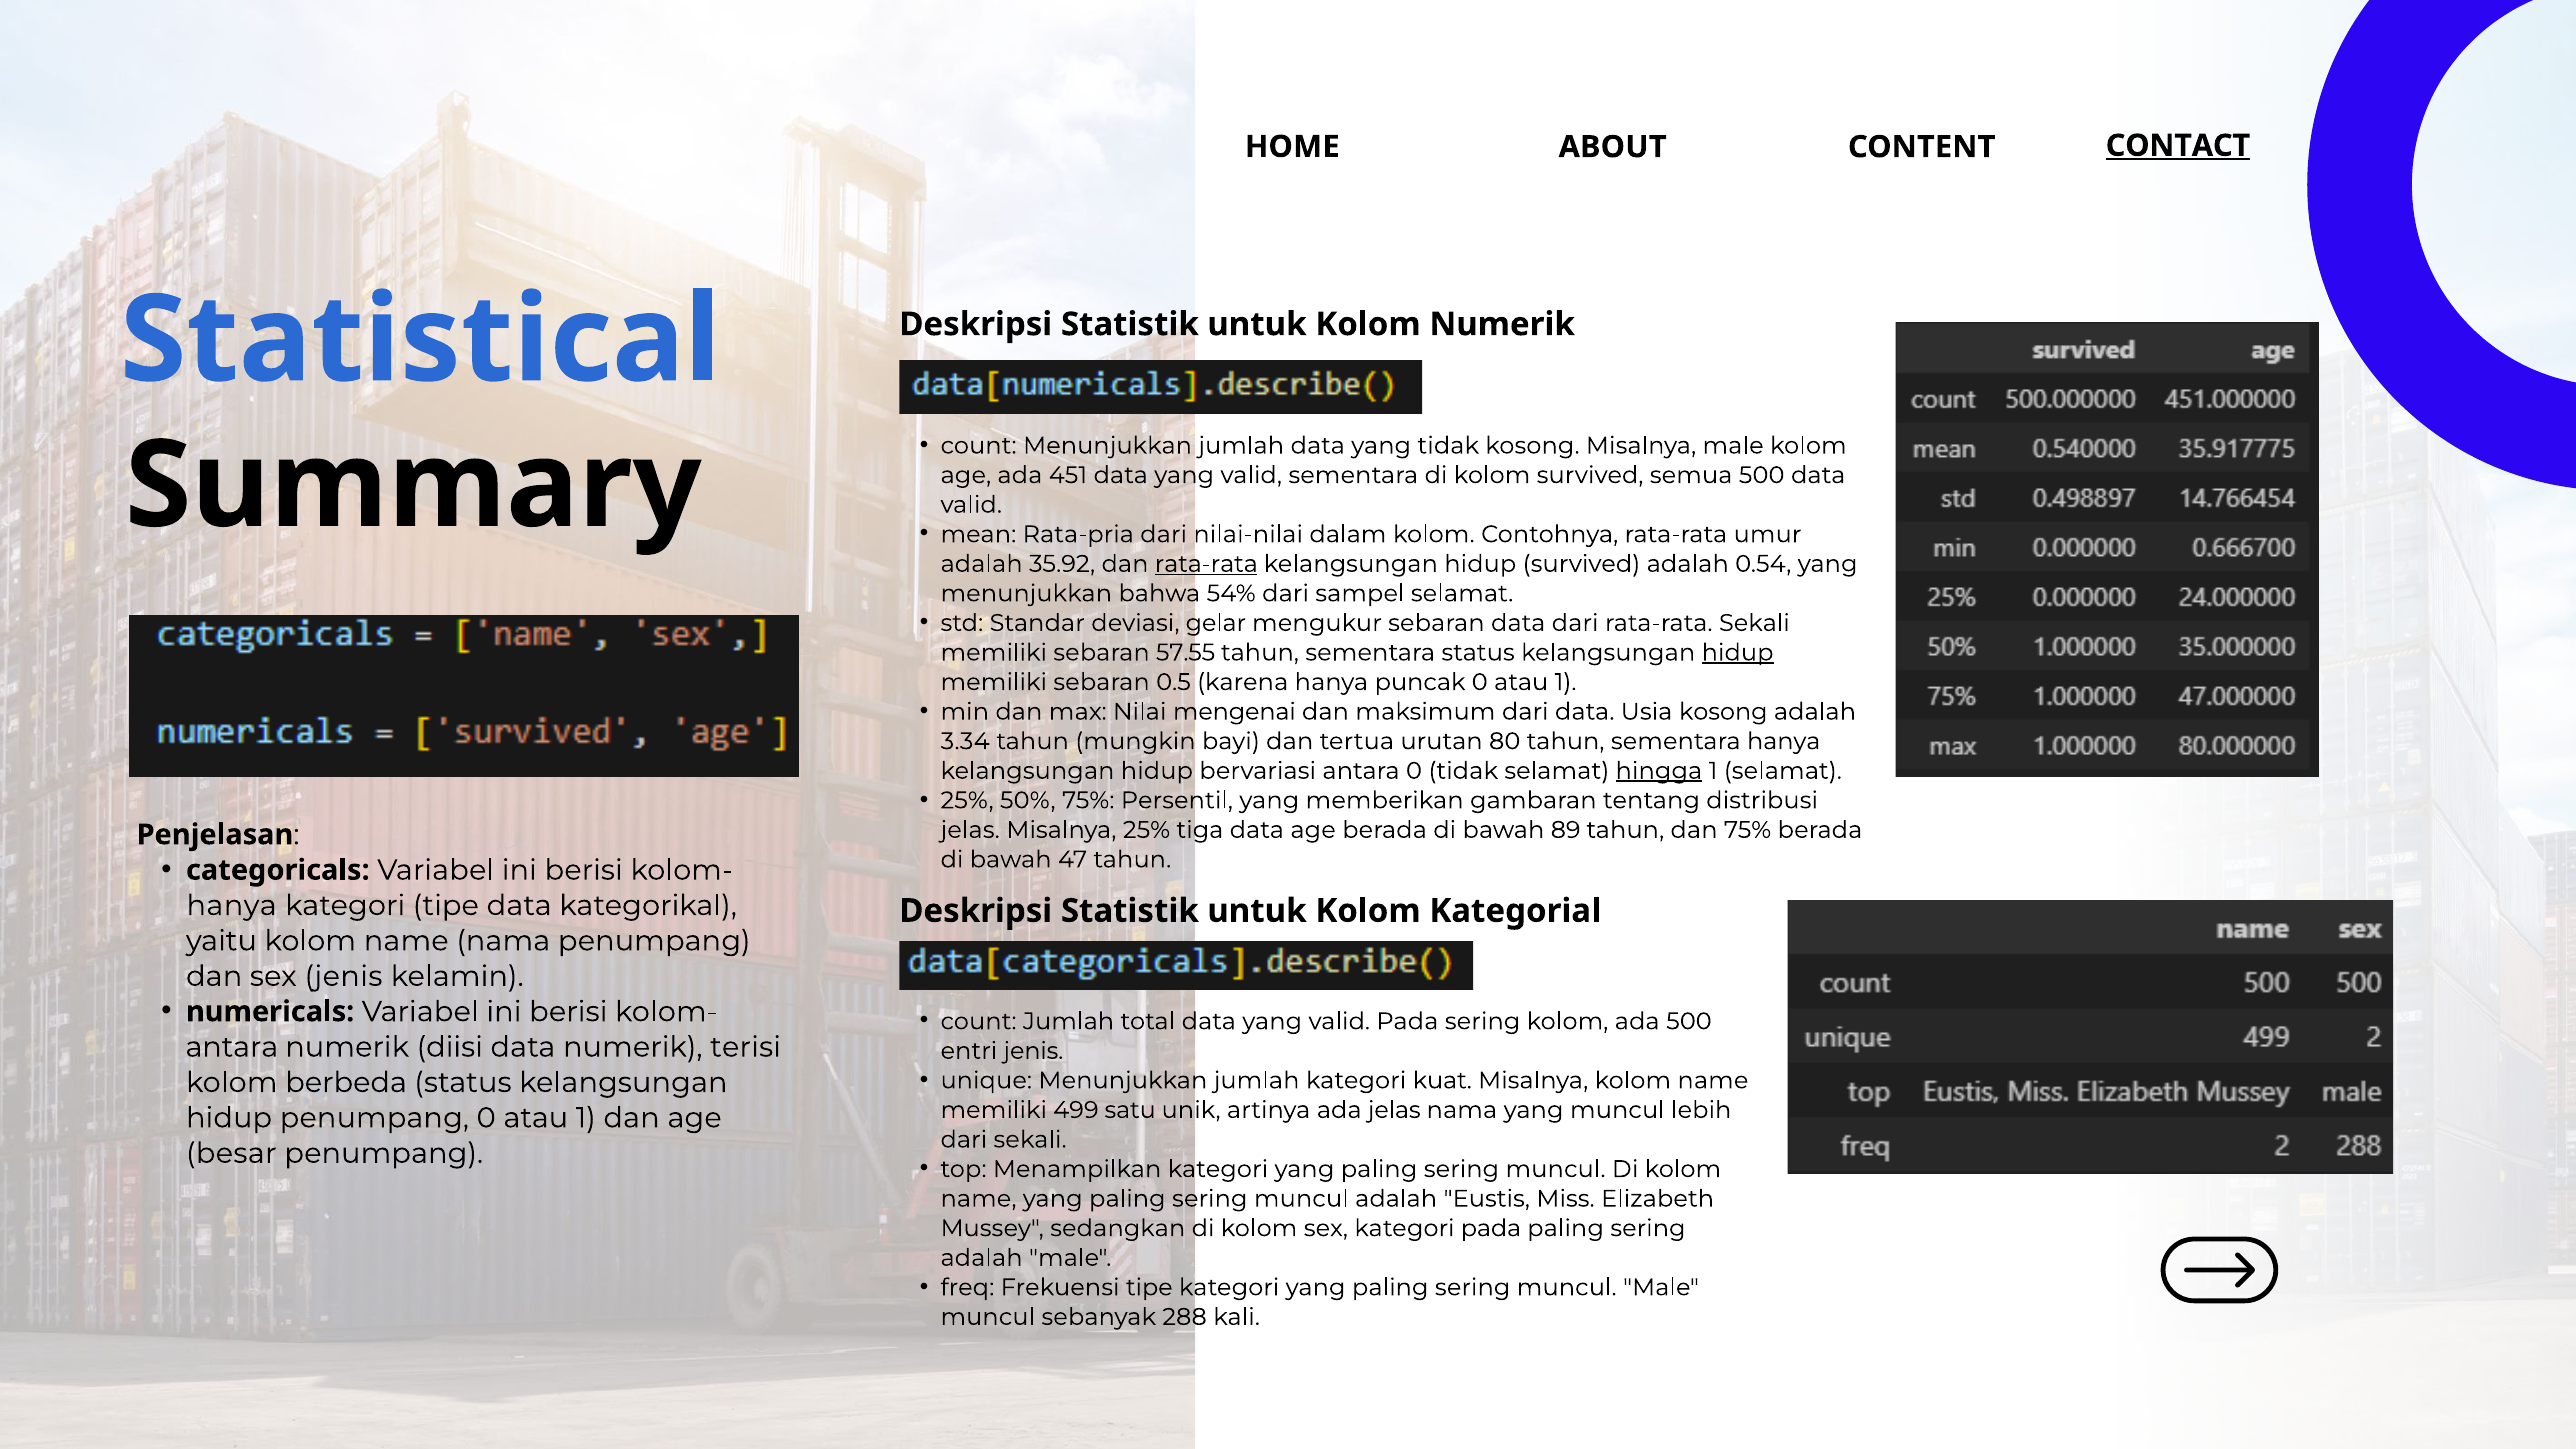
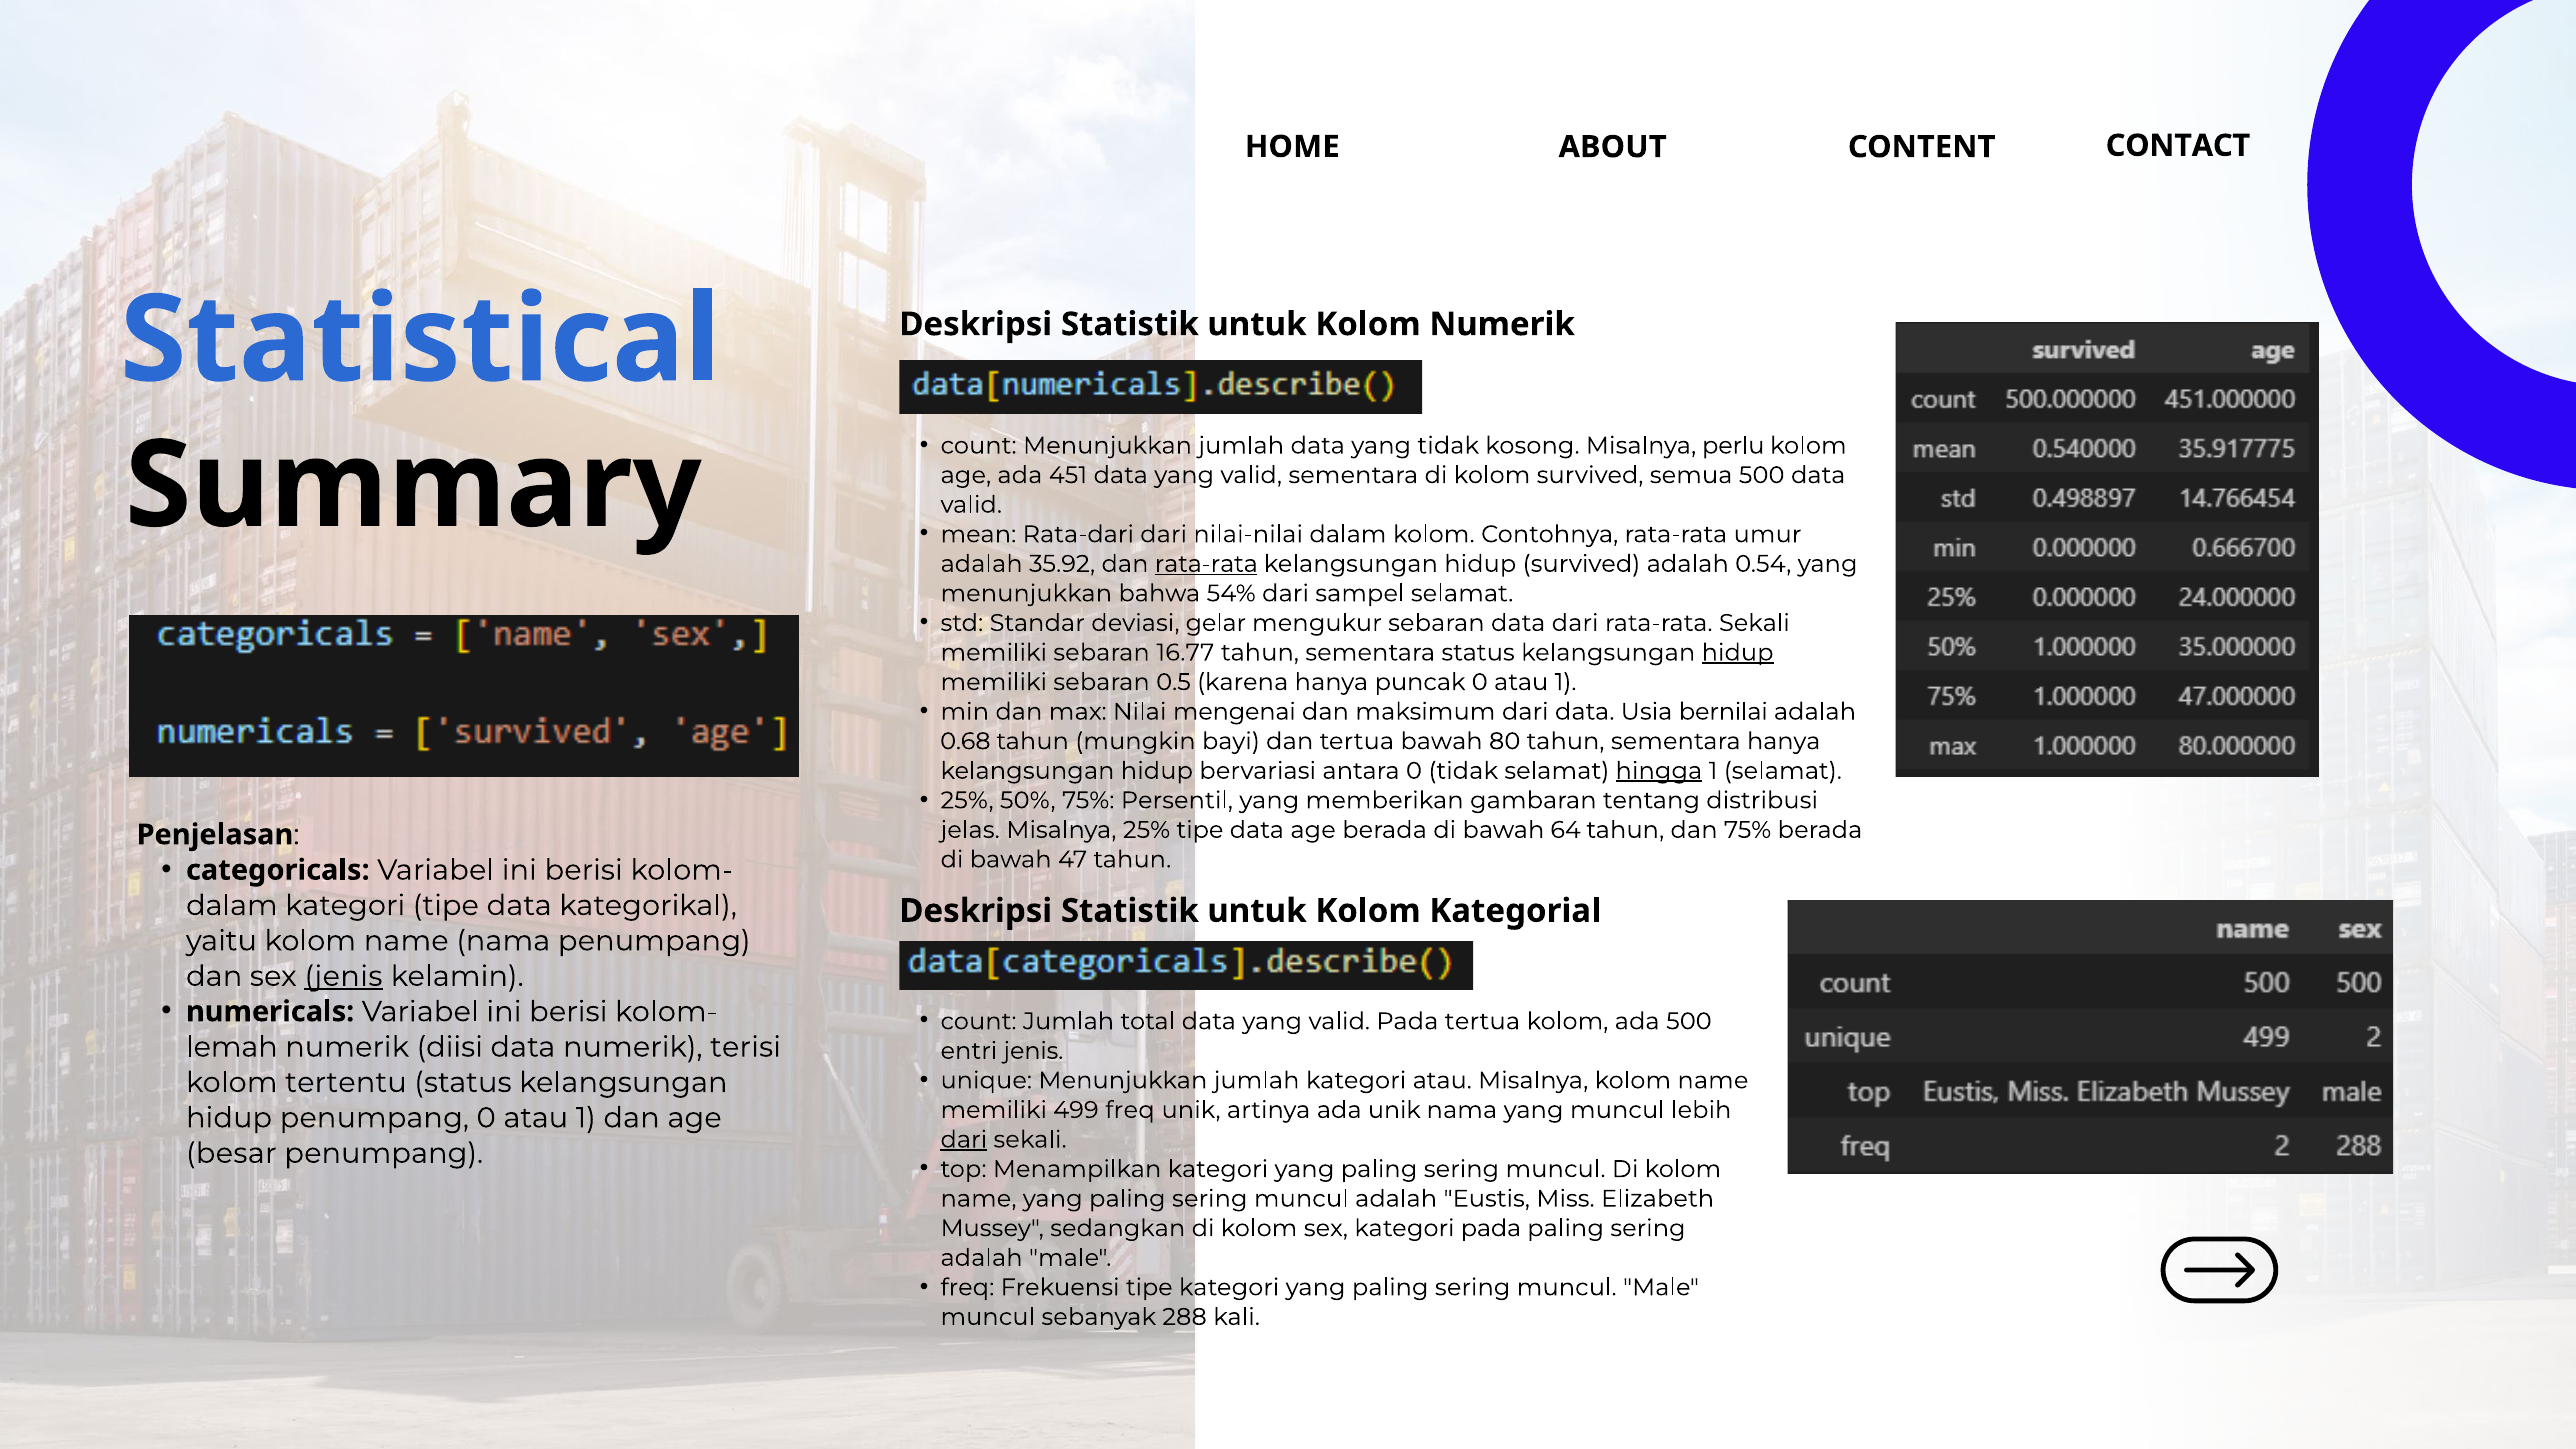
CONTACT underline: present -> none
Misalnya male: male -> perlu
Rata-pria: Rata-pria -> Rata-dari
57.55: 57.55 -> 16.77
Usia kosong: kosong -> bernilai
3.34: 3.34 -> 0.68
tertua urutan: urutan -> bawah
25% tiga: tiga -> tipe
89: 89 -> 64
hanya at (232, 906): hanya -> dalam
jenis at (343, 976) underline: none -> present
Pada sering: sering -> tertua
antara at (232, 1047): antara -> lemah
kategori kuat: kuat -> atau
berbeda: berbeda -> tertentu
499 satu: satu -> freq
ada jelas: jelas -> unik
dari at (964, 1140) underline: none -> present
